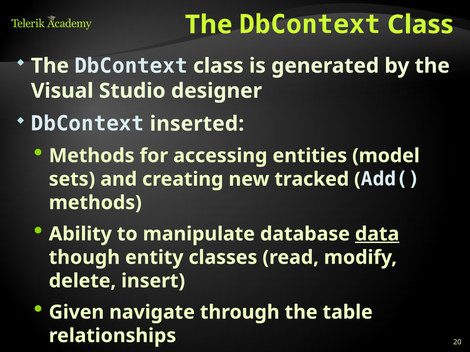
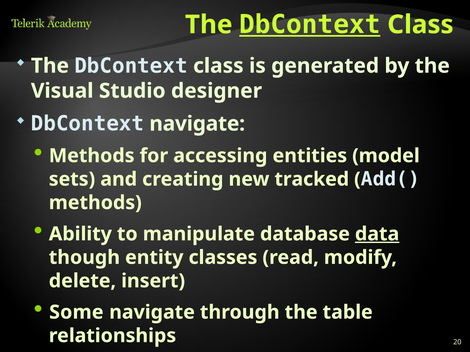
DbContext at (310, 25) underline: none -> present
DbContext inserted: inserted -> navigate
Given: Given -> Some
